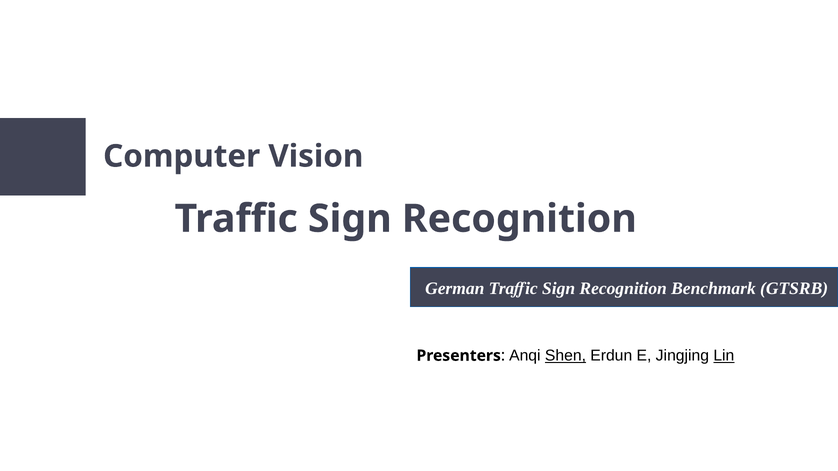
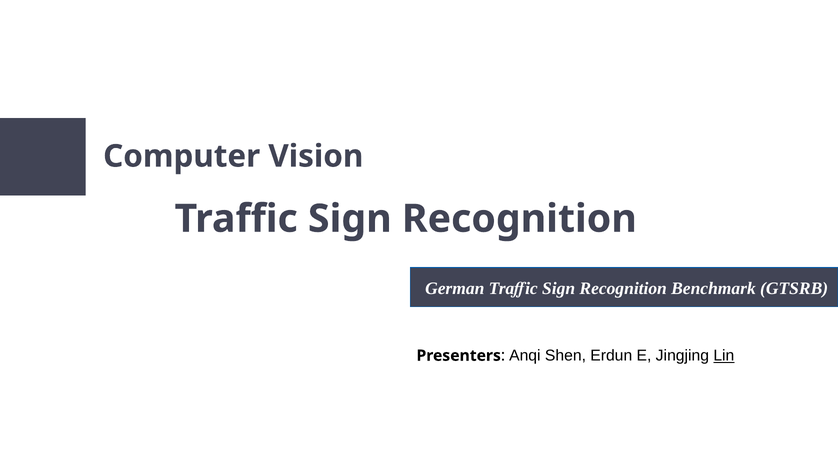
Shen underline: present -> none
